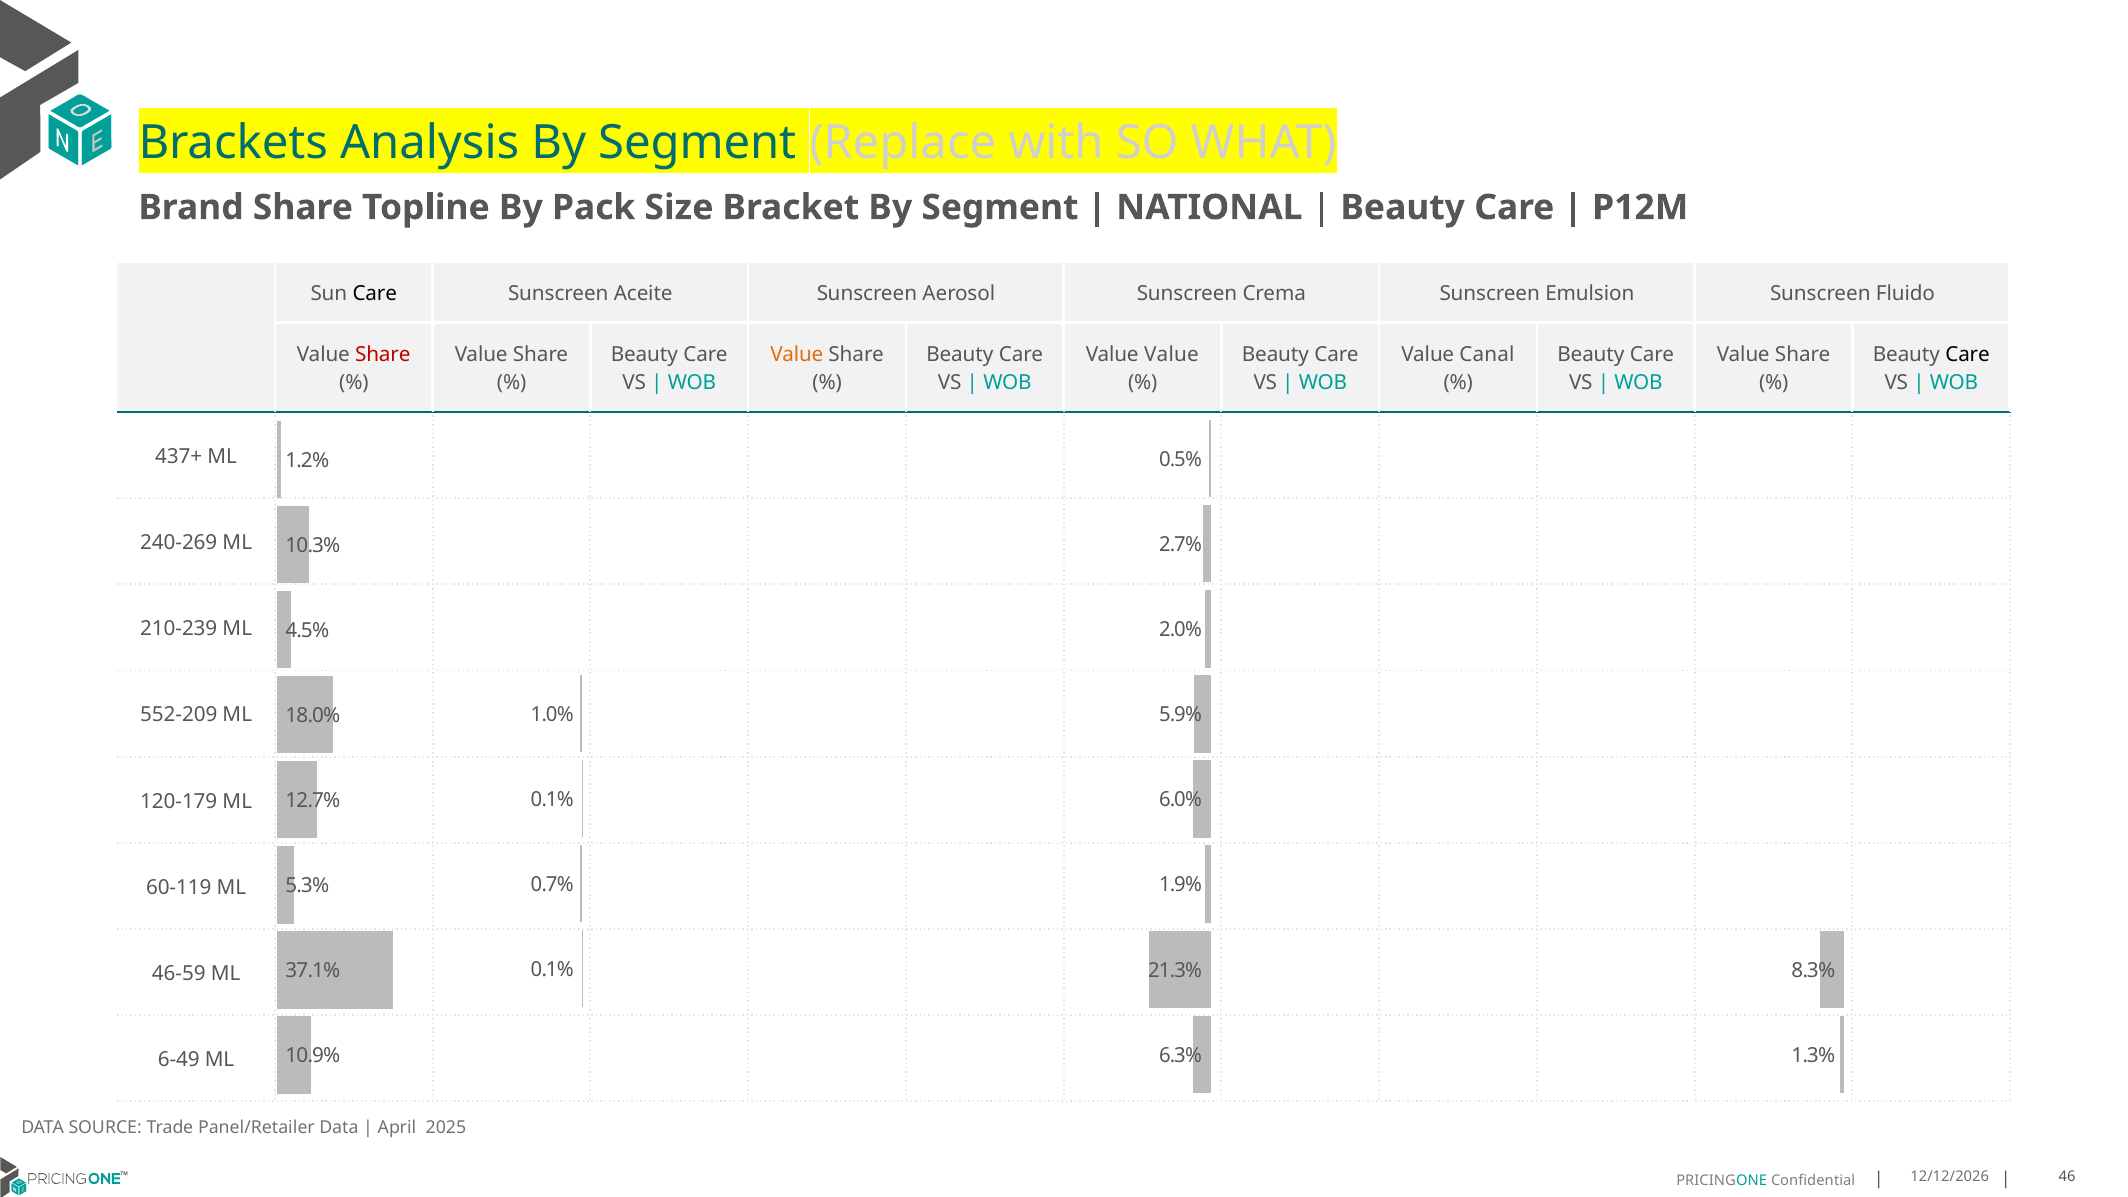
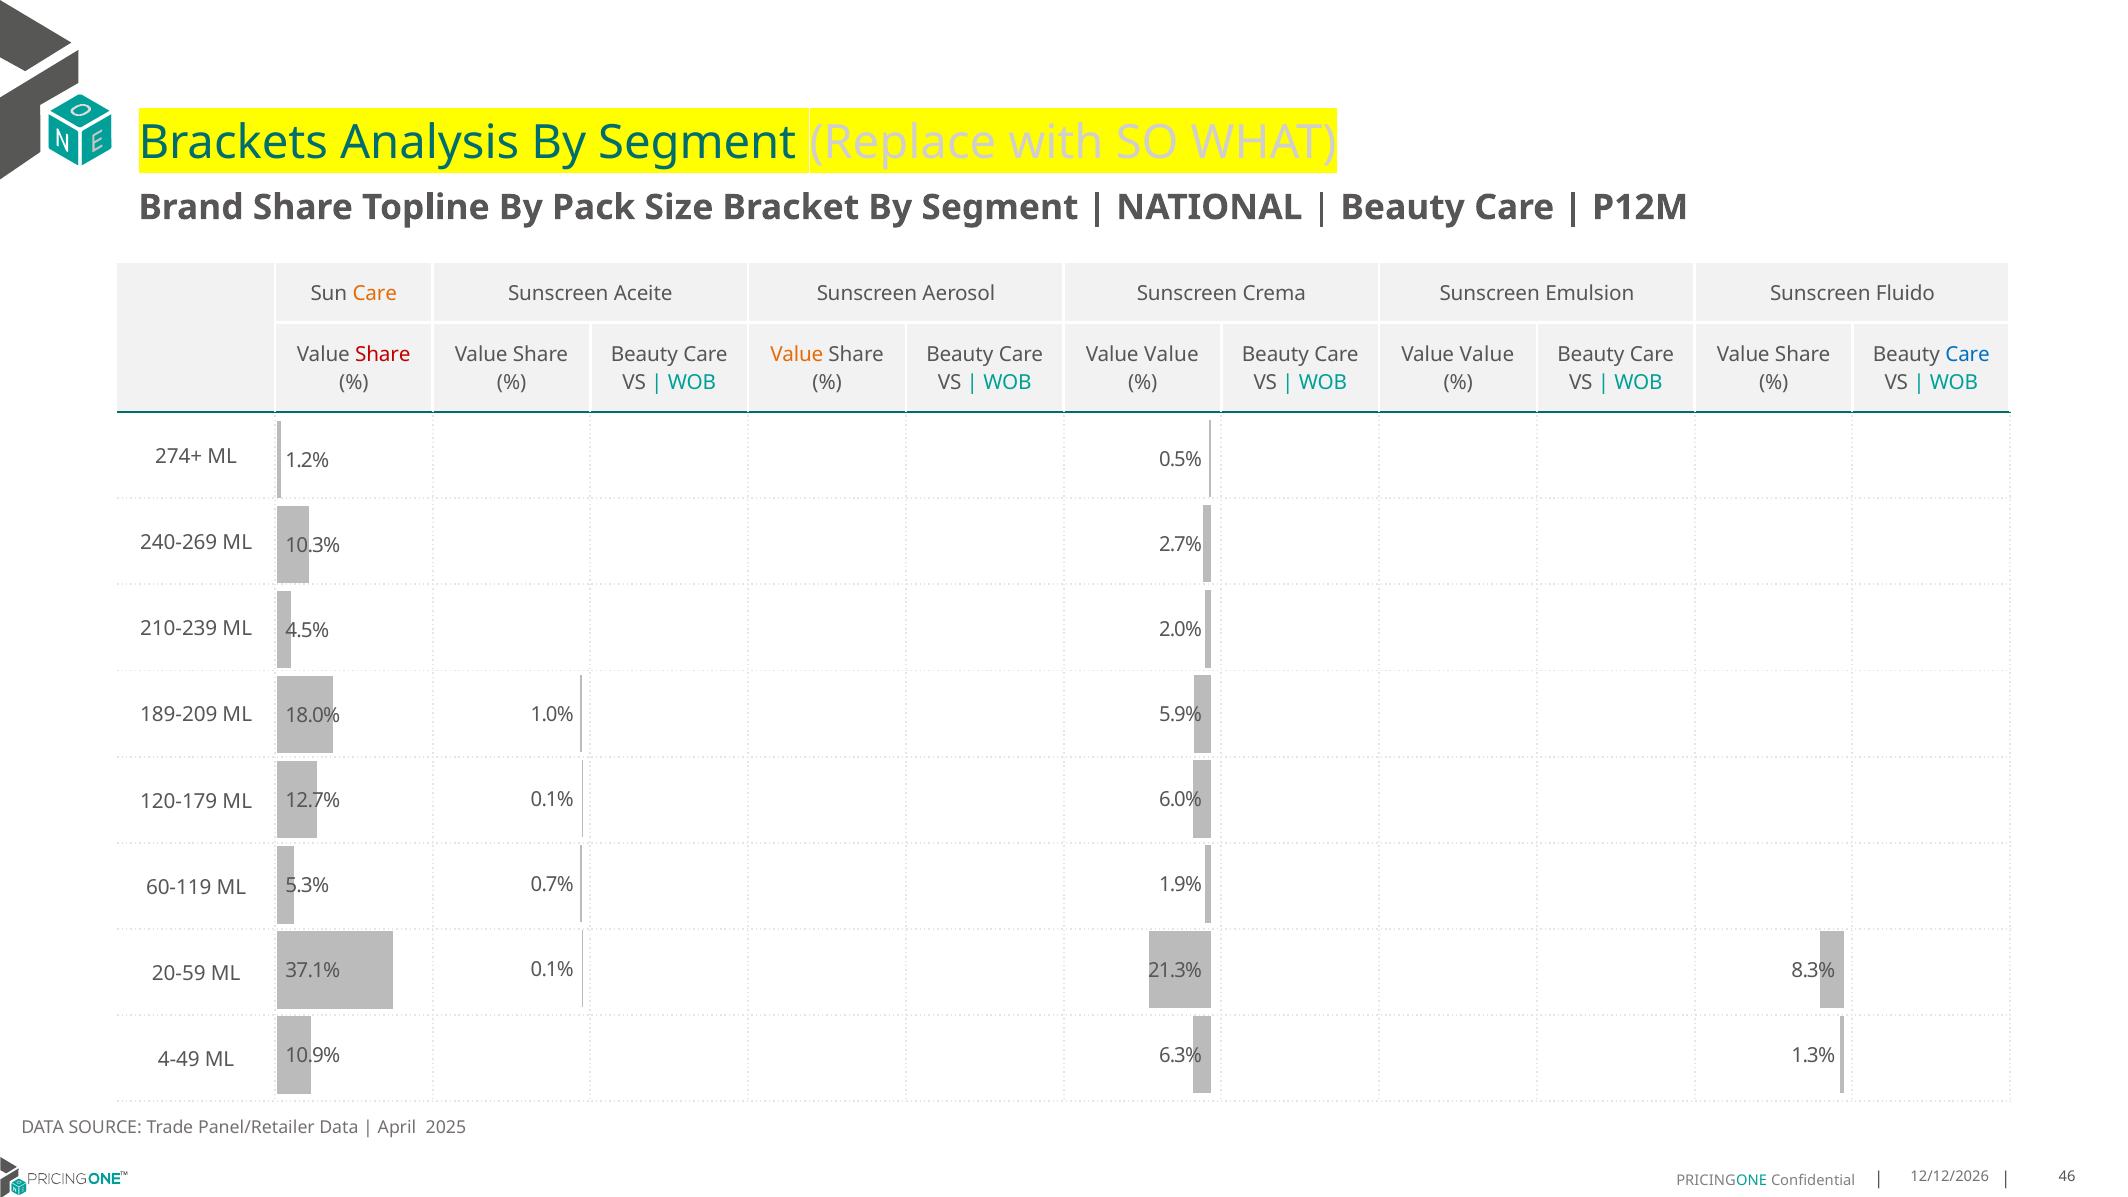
Care at (375, 293) colour: black -> orange
Canal at (1487, 355): Canal -> Value
Care at (1968, 355) colour: black -> blue
437+: 437+ -> 274+
552-209: 552-209 -> 189-209
46-59: 46-59 -> 20-59
6-49: 6-49 -> 4-49
